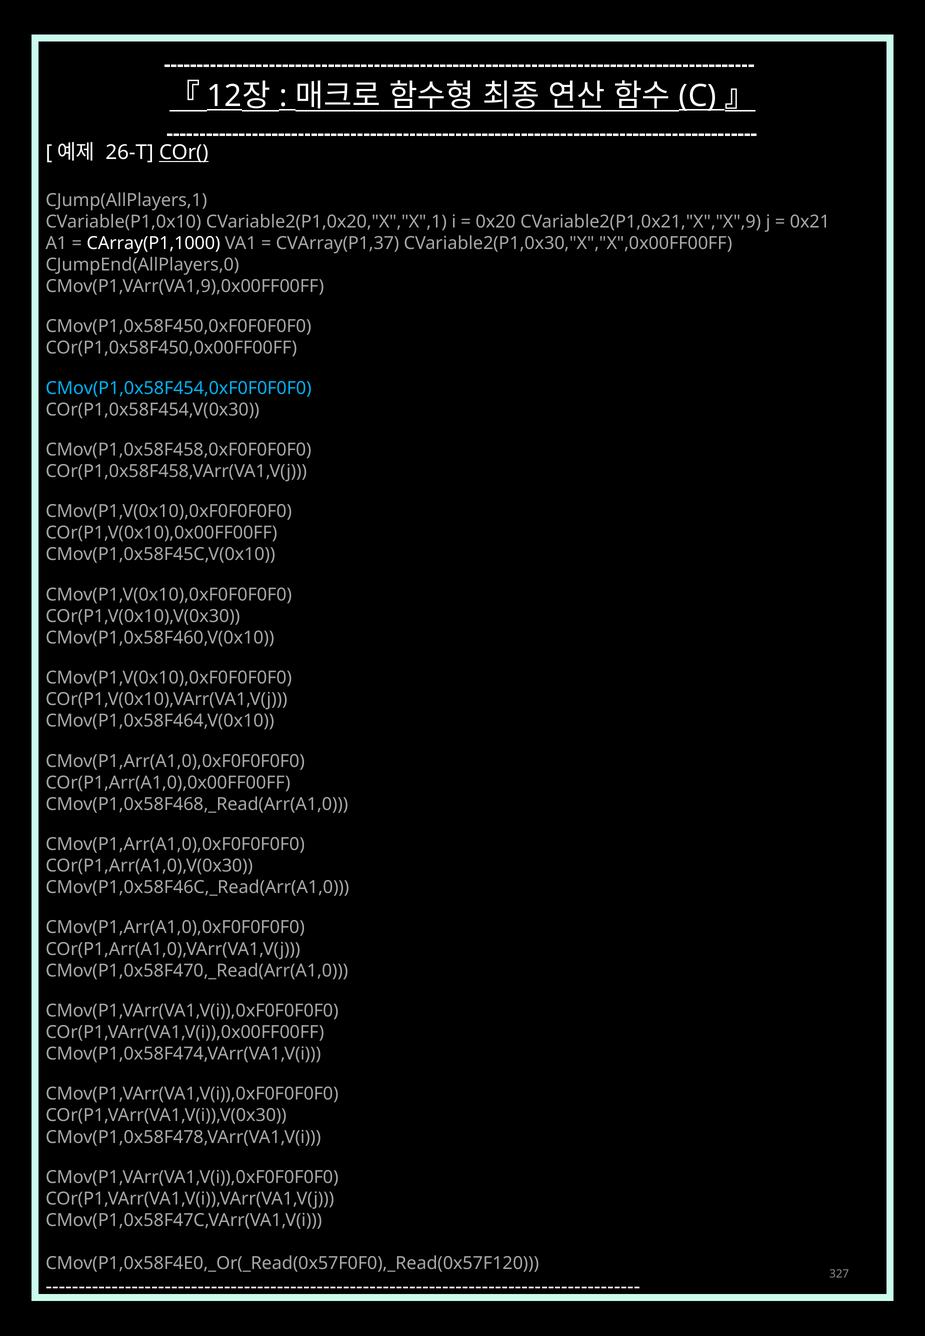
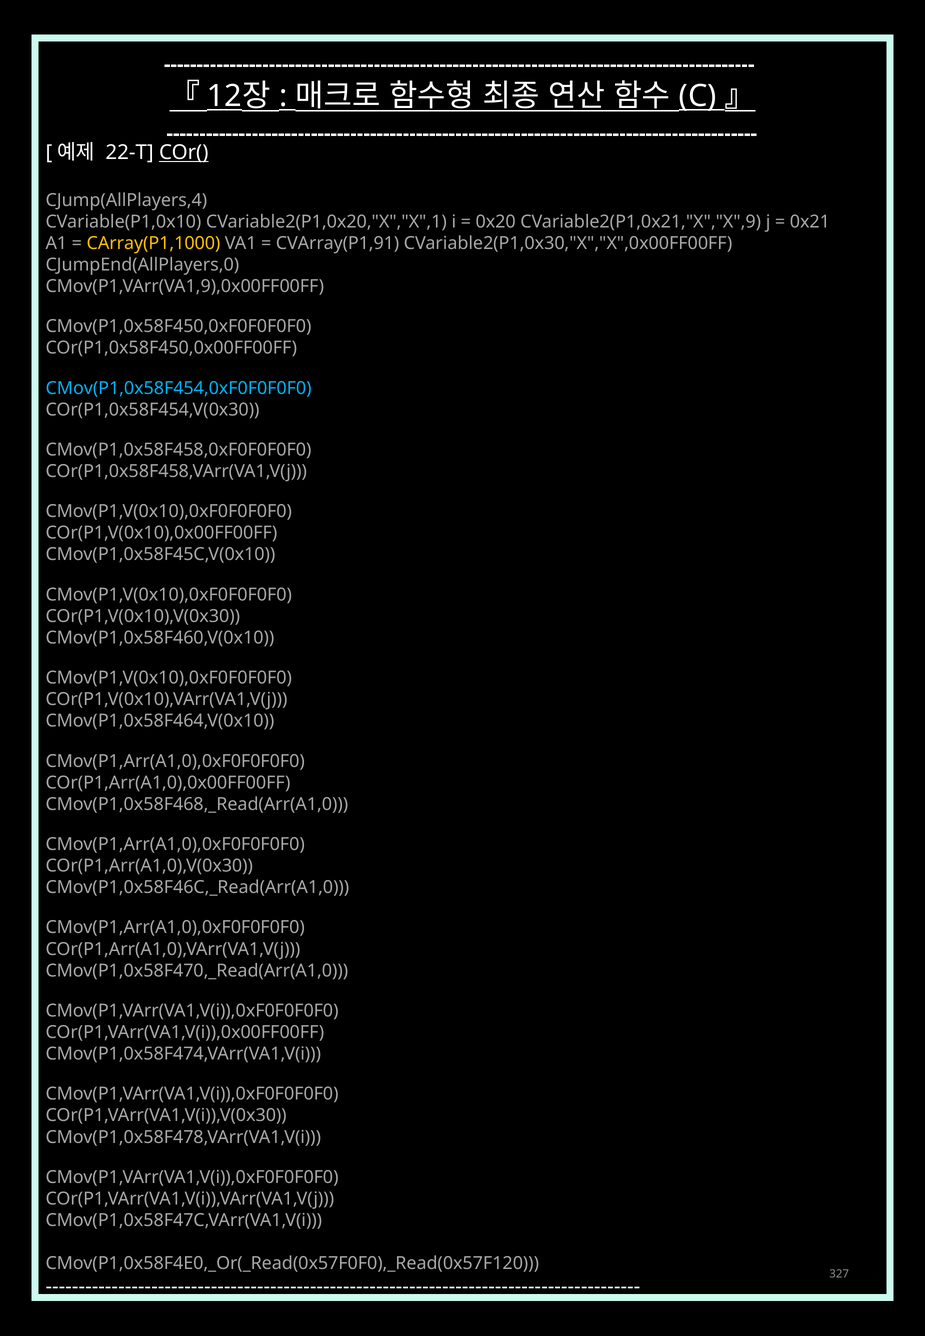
26-T: 26-T -> 22-T
CJump(AllPlayers,1: CJump(AllPlayers,1 -> CJump(AllPlayers,4
CArray(P1,1000 colour: white -> yellow
CVArray(P1,37: CVArray(P1,37 -> CVArray(P1,91
